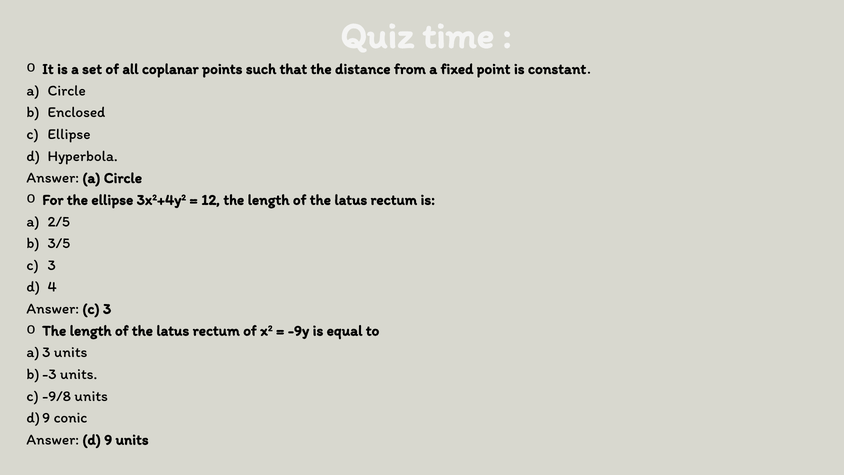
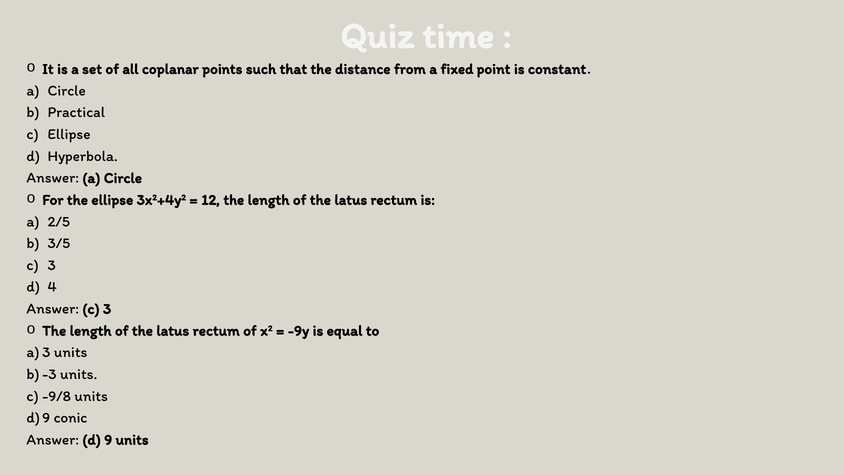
Enclosed: Enclosed -> Practical
